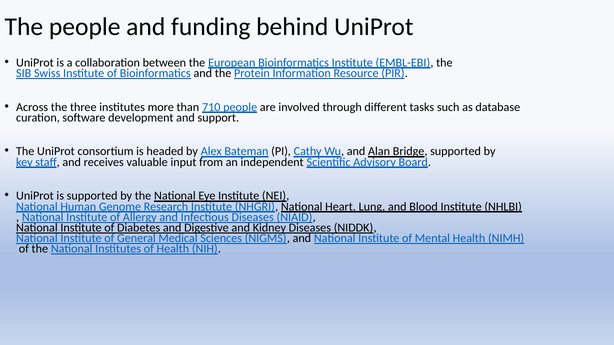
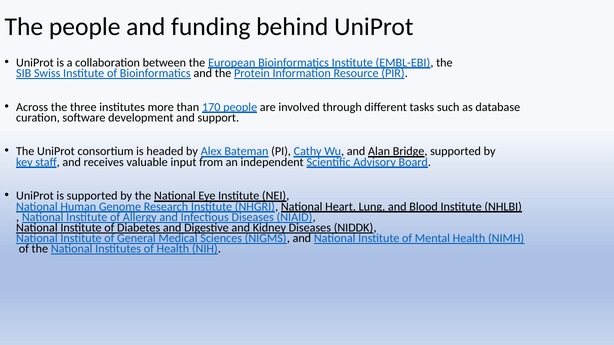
710: 710 -> 170
